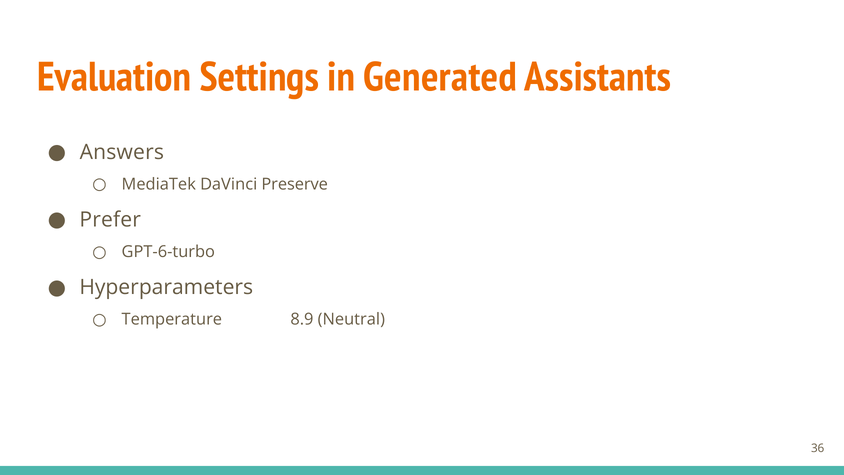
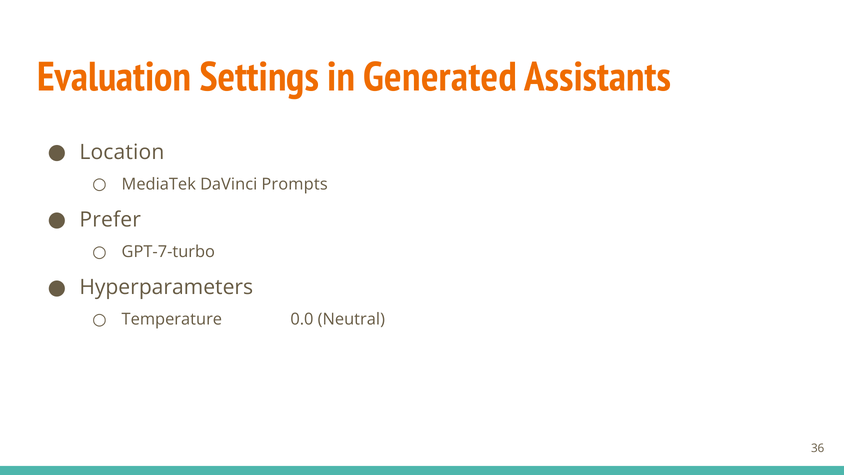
Answers: Answers -> Location
Preserve: Preserve -> Prompts
GPT-6-turbo: GPT-6-turbo -> GPT-7-turbo
8.9: 8.9 -> 0.0
